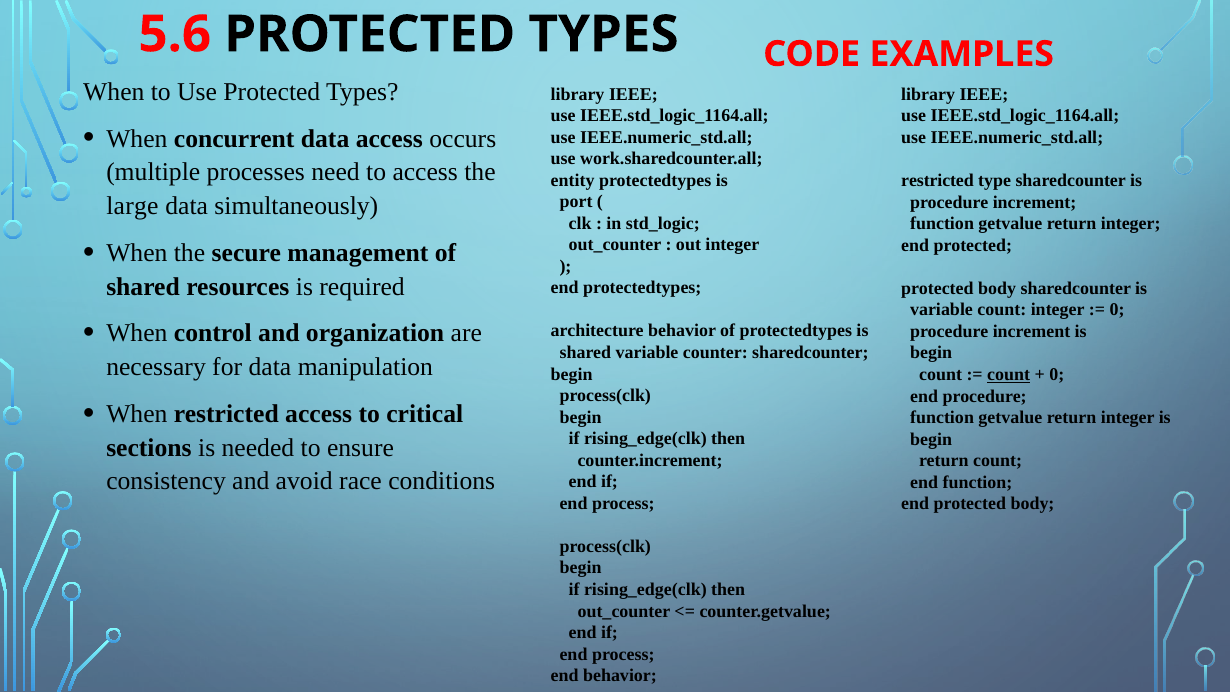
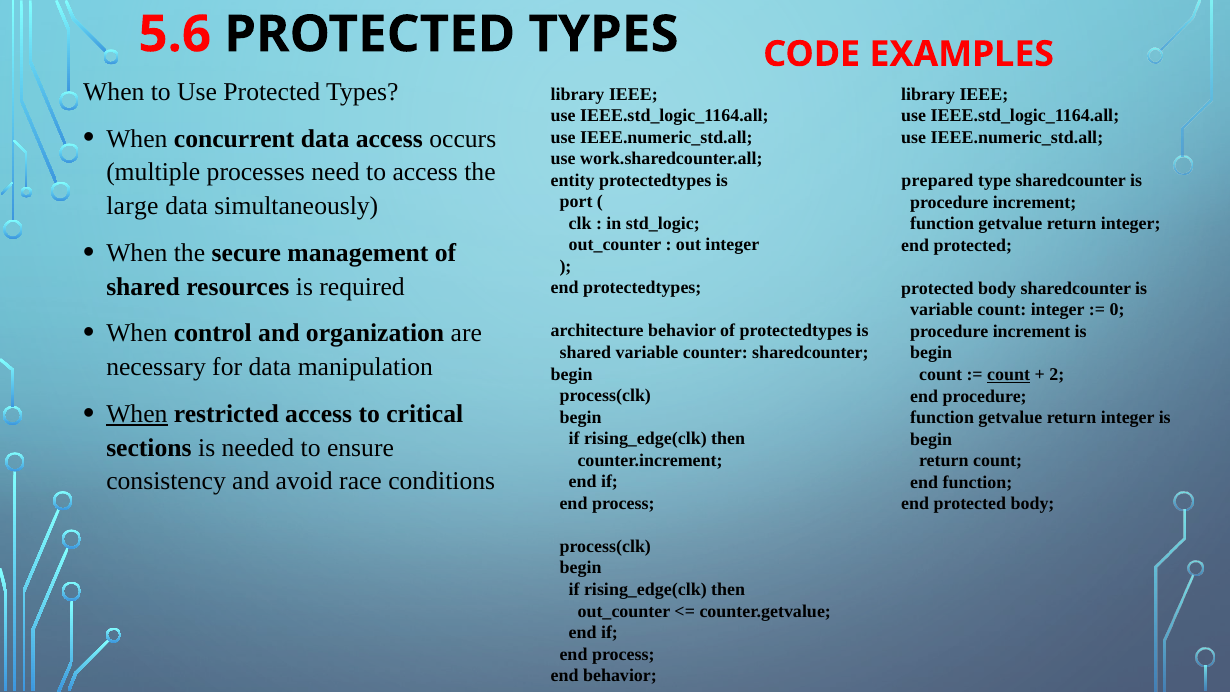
restricted at (938, 181): restricted -> prepared
0 at (1057, 374): 0 -> 2
When at (137, 414) underline: none -> present
